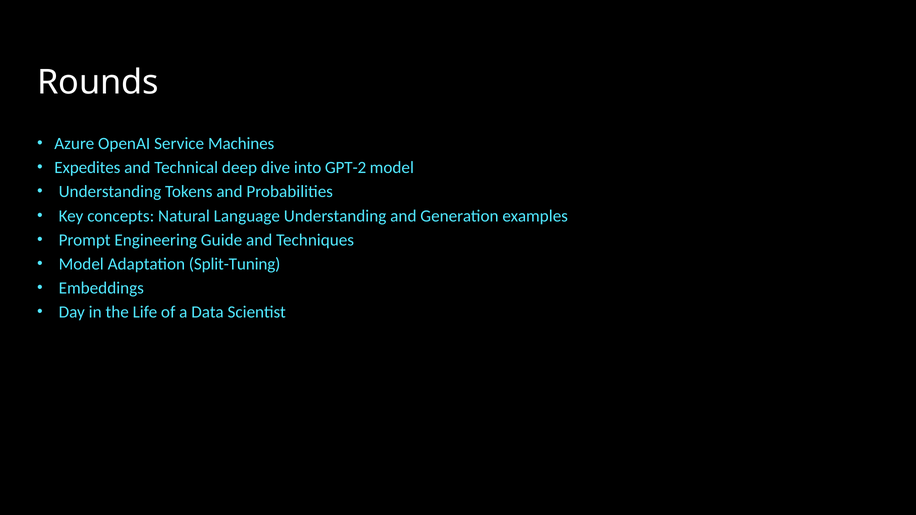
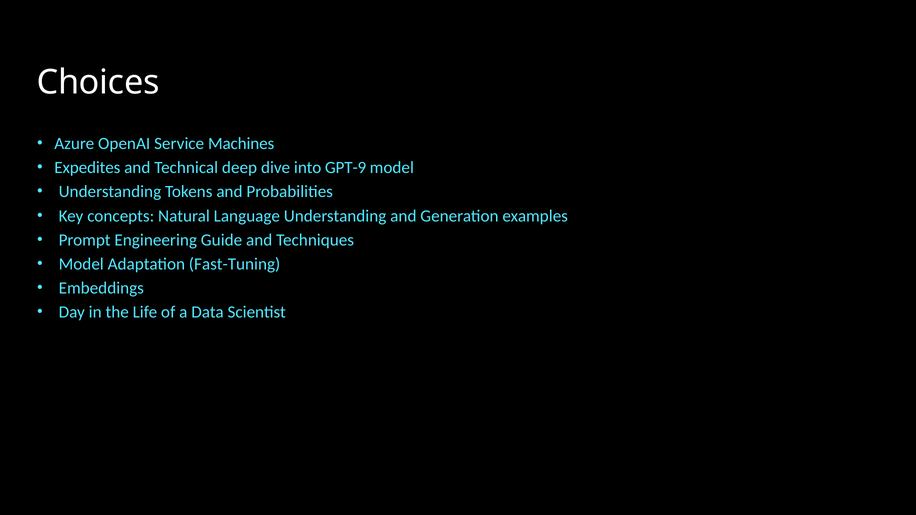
Rounds: Rounds -> Choices
GPT-2: GPT-2 -> GPT-9
Split-Tuning: Split-Tuning -> Fast-Tuning
